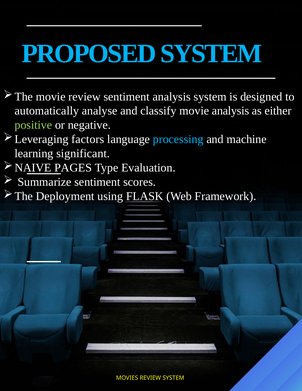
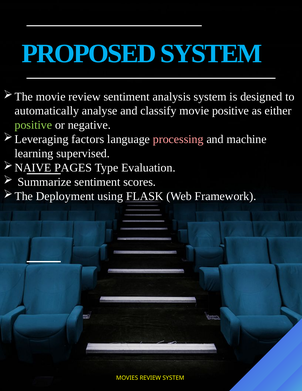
movie analysis: analysis -> positive
processing colour: light blue -> pink
significant: significant -> supervised
